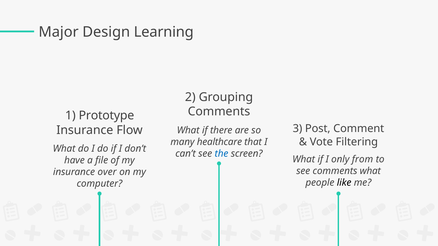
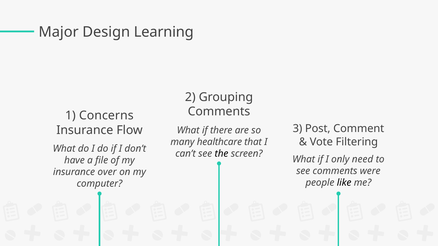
Prototype: Prototype -> Concerns
the colour: blue -> black
from: from -> need
see comments what: what -> were
